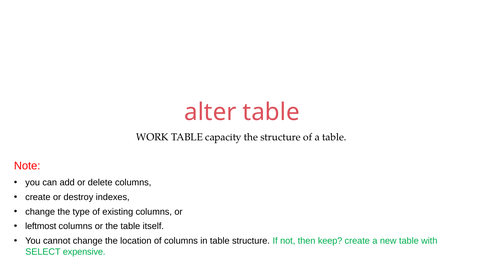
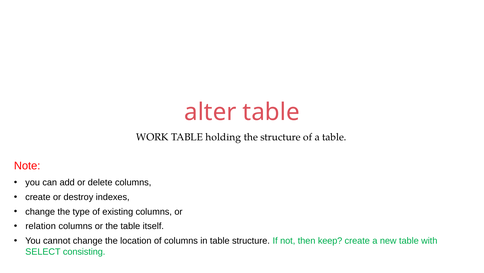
capacity: capacity -> holding
leftmost: leftmost -> relation
expensive: expensive -> consisting
